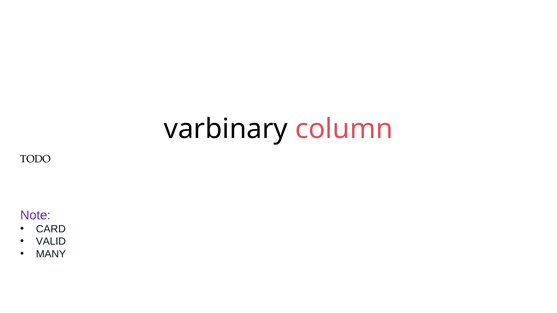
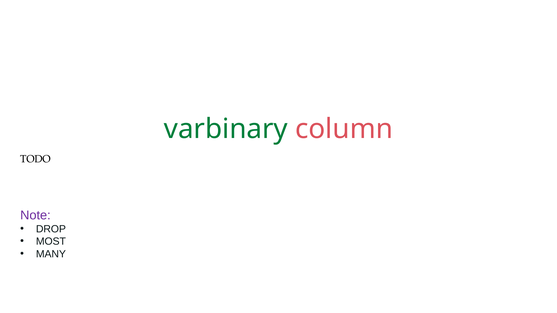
varbinary colour: black -> green
CARD: CARD -> DROP
VALID: VALID -> MOST
